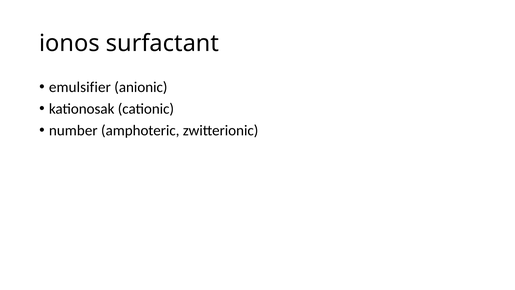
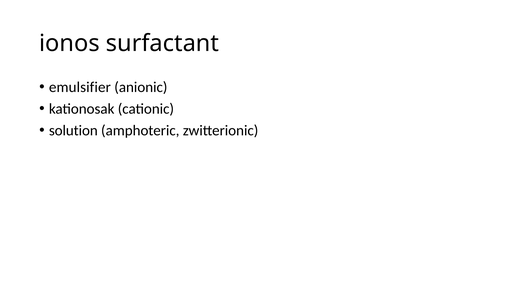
number: number -> solution
